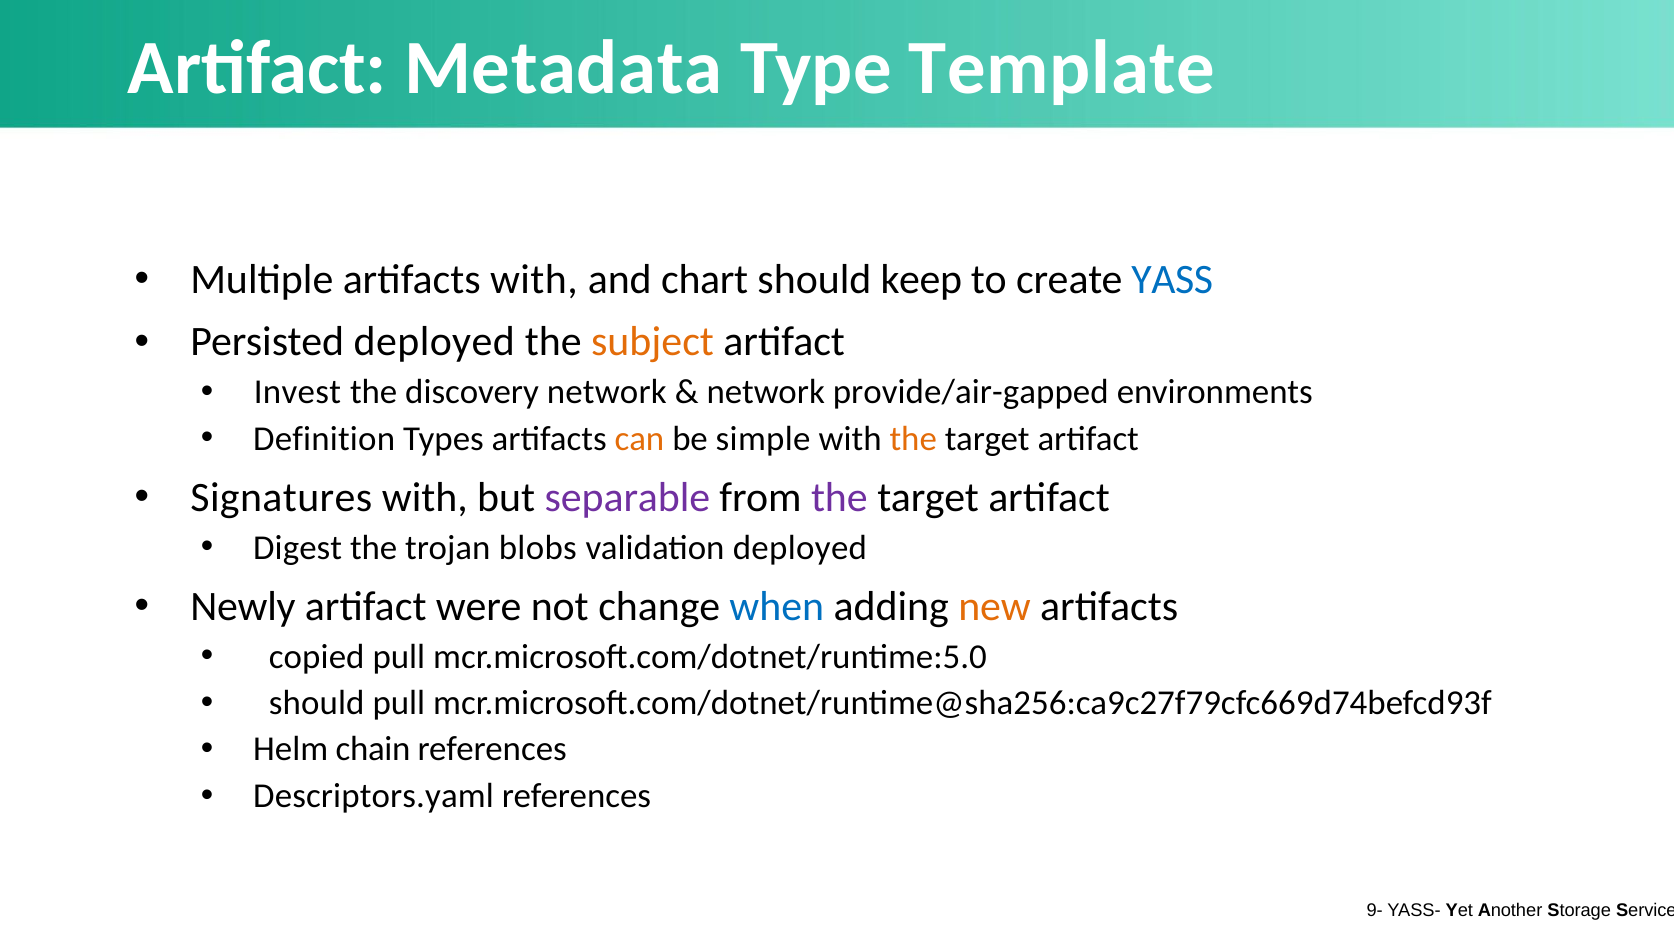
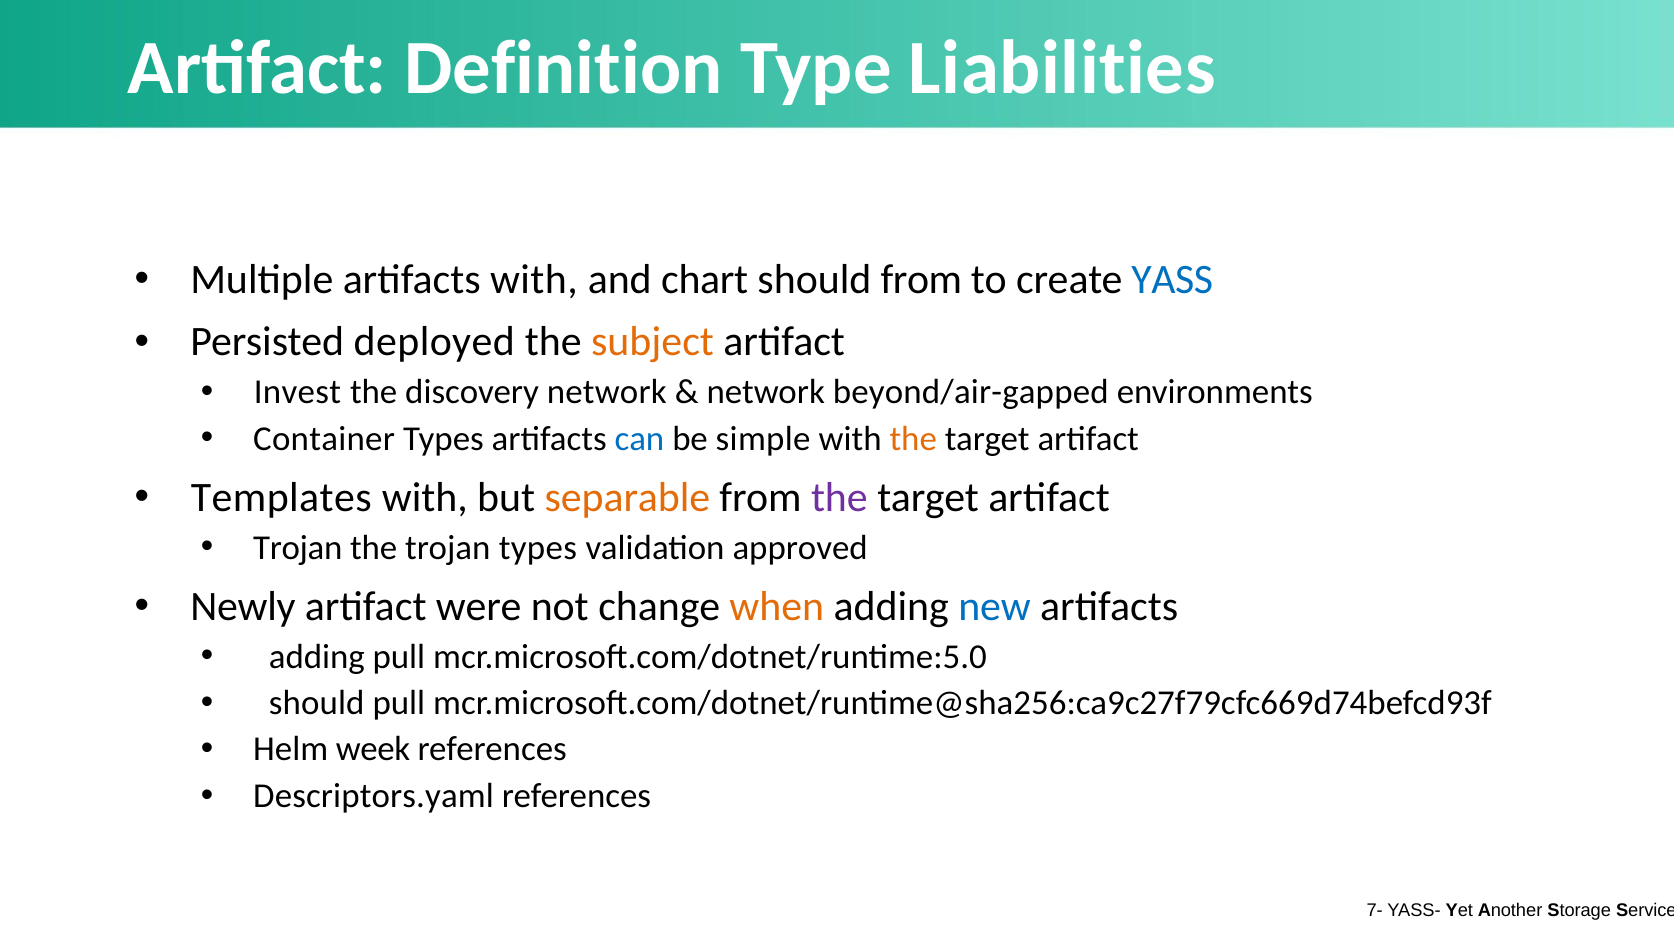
Metadata: Metadata -> Definition
Template: Template -> Liabilities
should keep: keep -> from
provide/air-gapped: provide/air-gapped -> beyond/air-gapped
Definition: Definition -> Container
can colour: orange -> blue
Signatures: Signatures -> Templates
separable colour: purple -> orange
Digest at (298, 547): Digest -> Trojan
trojan blobs: blobs -> types
validation deployed: deployed -> approved
when colour: blue -> orange
new colour: orange -> blue
copied at (317, 656): copied -> adding
chain: chain -> week
9-: 9- -> 7-
